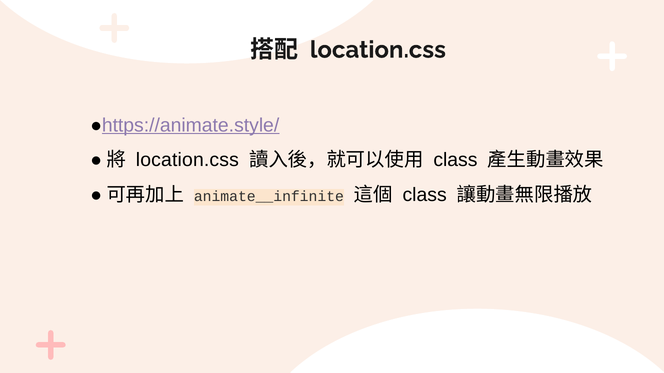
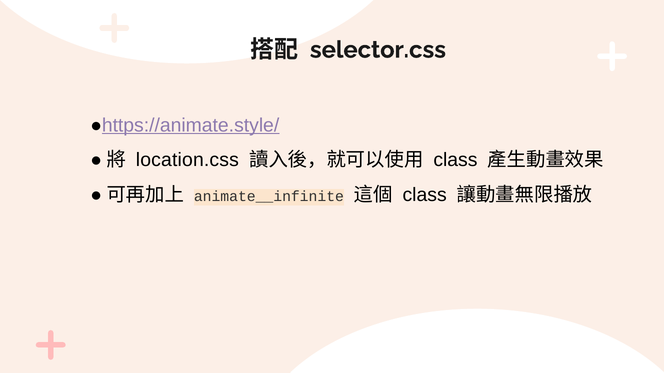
location.css at (378, 50): location.css -> selector.css
